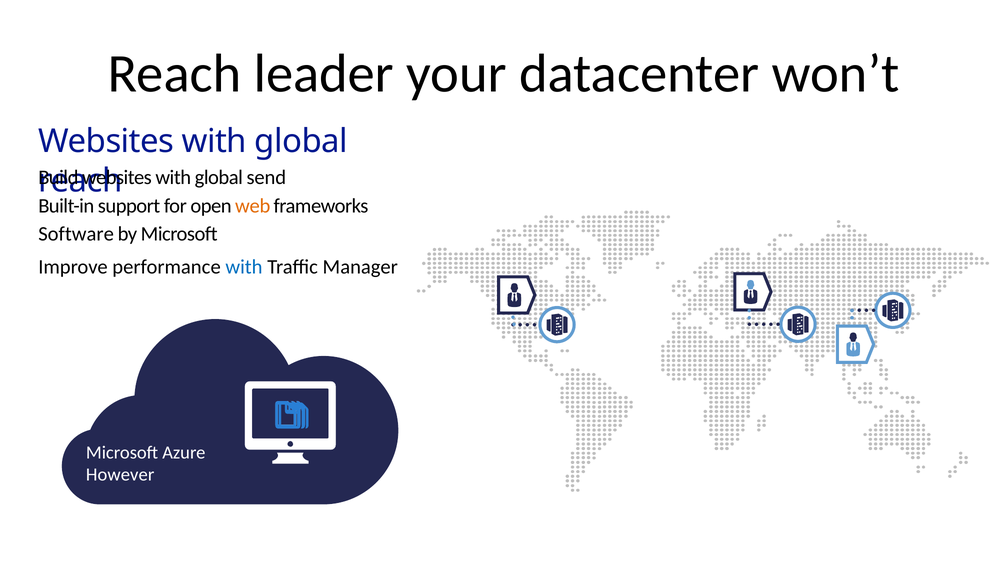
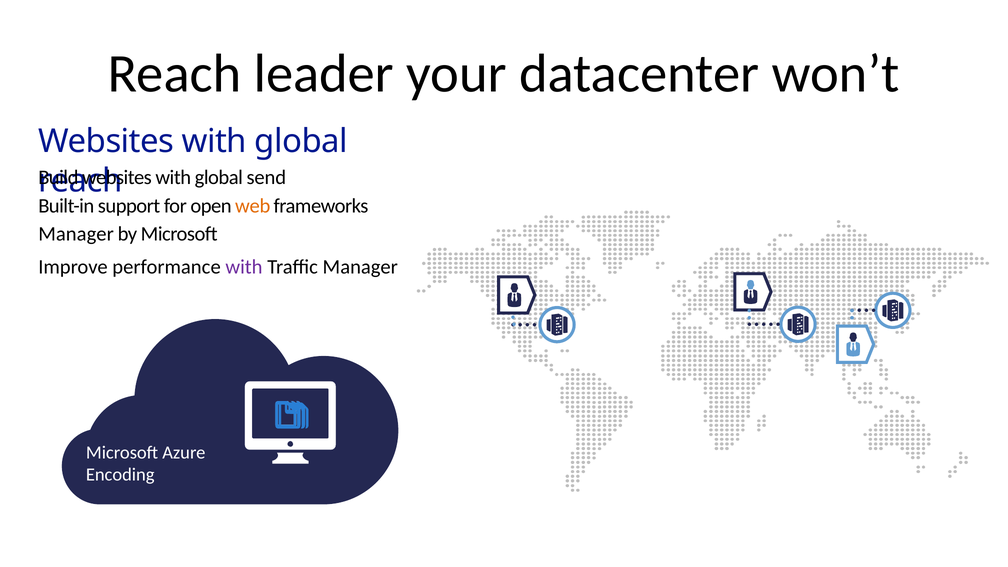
Software at (76, 234): Software -> Manager
with at (244, 267) colour: blue -> purple
However: However -> Encoding
